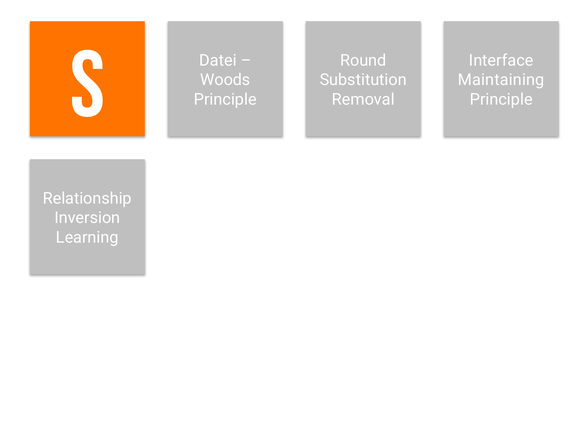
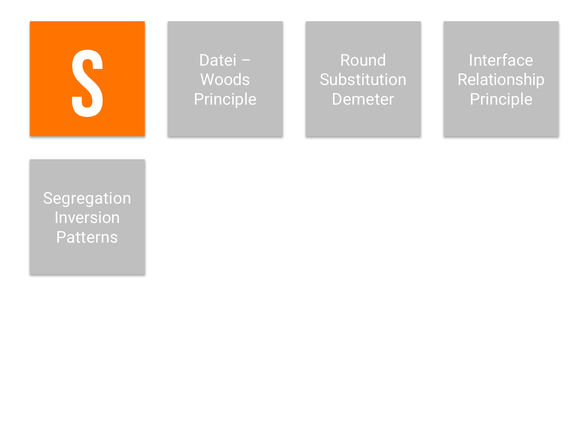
Maintaining: Maintaining -> Relationship
Removal: Removal -> Demeter
Relationship: Relationship -> Segregation
Learning: Learning -> Patterns
